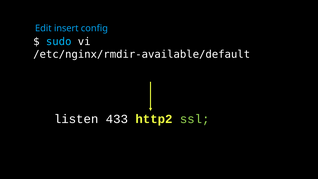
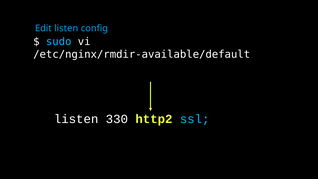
Edit insert: insert -> listen
433: 433 -> 330
ssl colour: light green -> light blue
